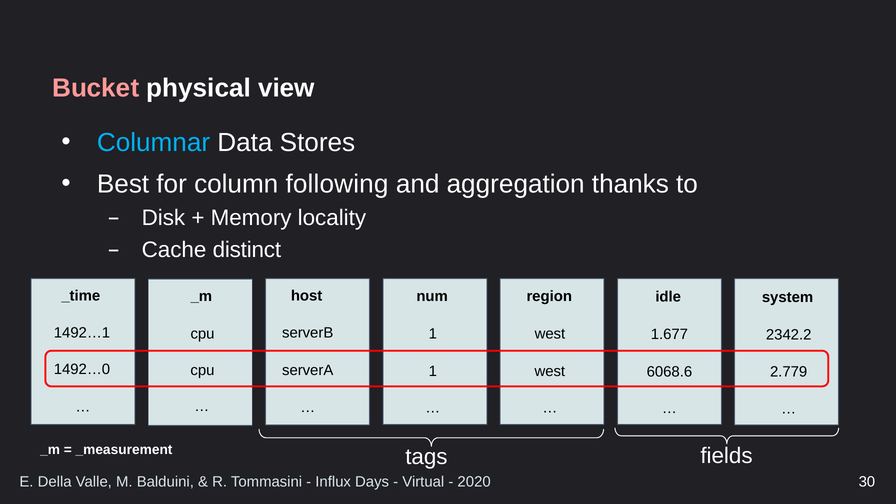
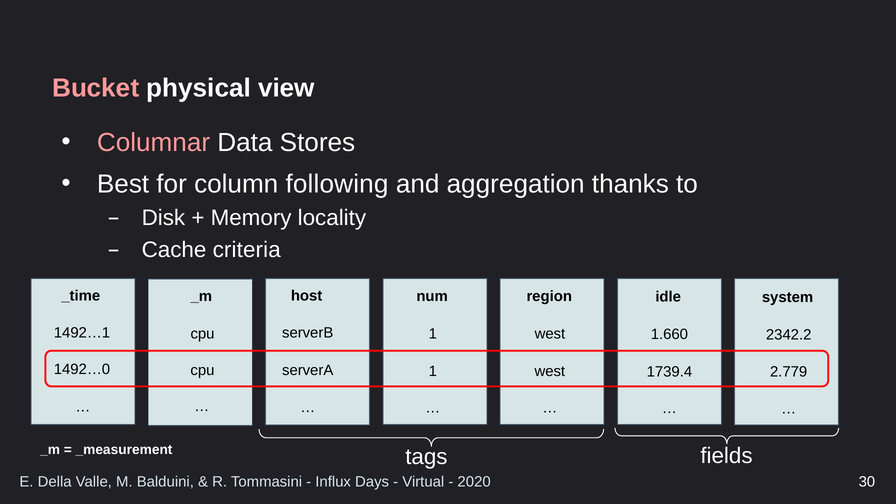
Columnar colour: light blue -> pink
distinct: distinct -> criteria
1.677: 1.677 -> 1.660
6068.6: 6068.6 -> 1739.4
